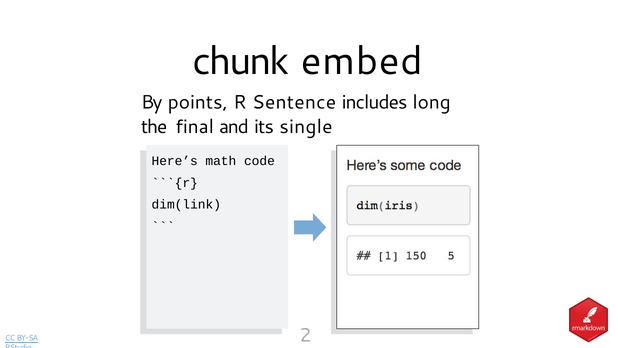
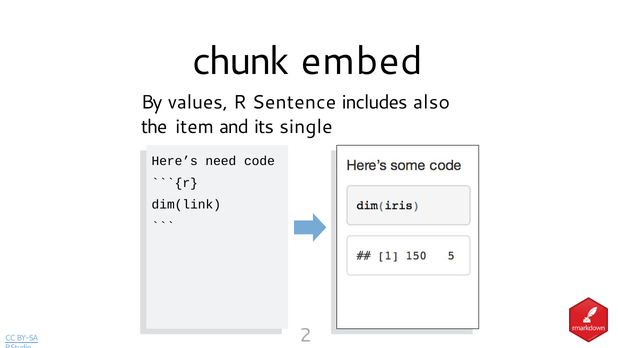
points: points -> values
long: long -> also
final: final -> item
math: math -> need
